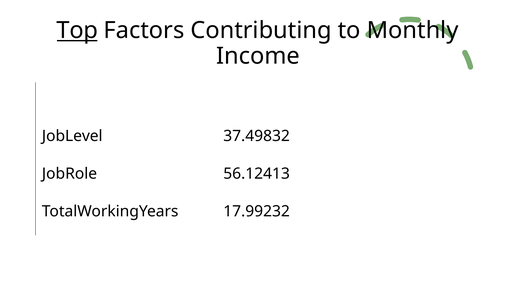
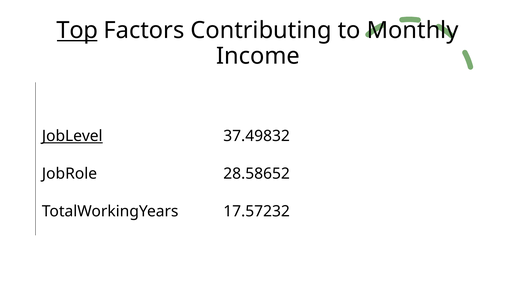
JobLevel underline: none -> present
56.12413: 56.12413 -> 28.58652
17.99232: 17.99232 -> 17.57232
